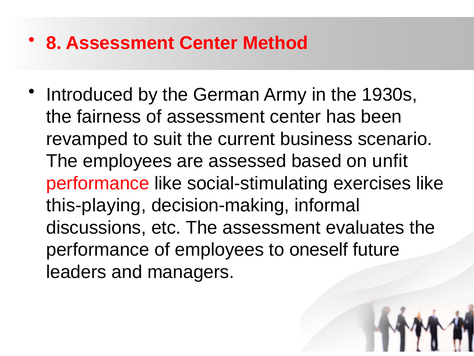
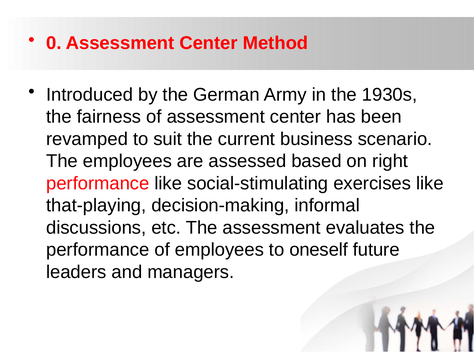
8: 8 -> 0
unfit: unfit -> right
this-playing: this-playing -> that-playing
